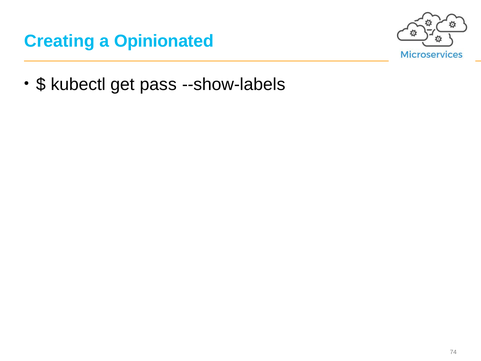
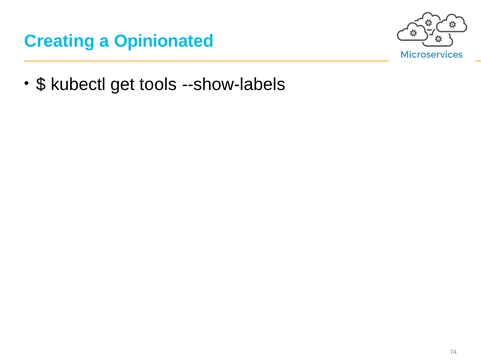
pass: pass -> tools
